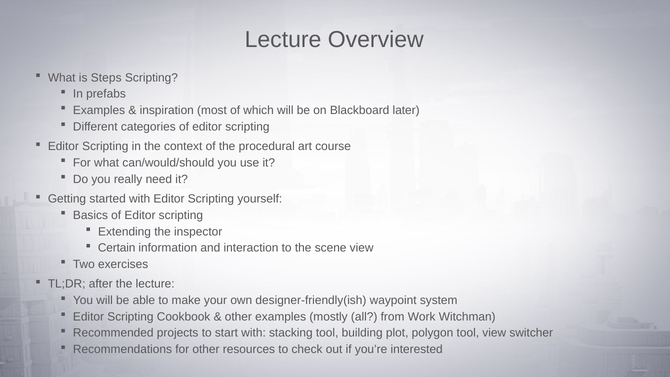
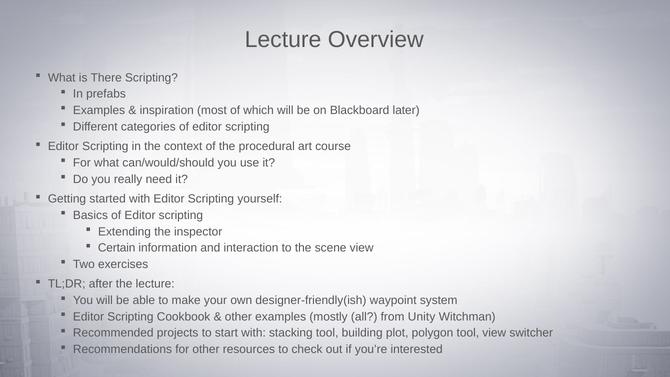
Steps: Steps -> There
Work: Work -> Unity
